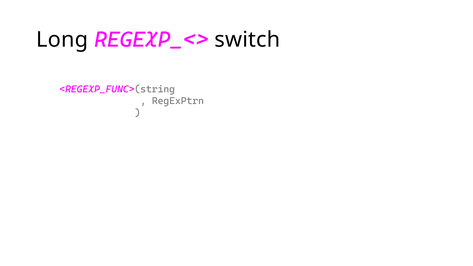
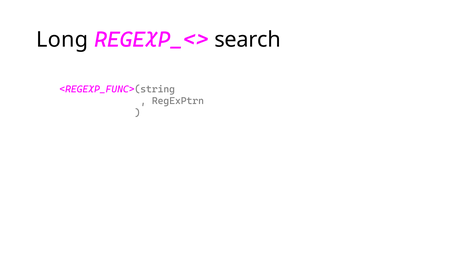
switch: switch -> search
